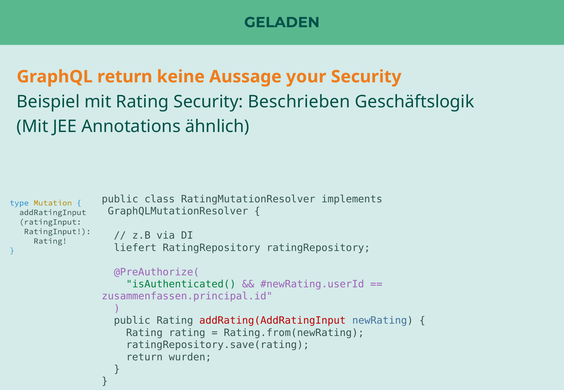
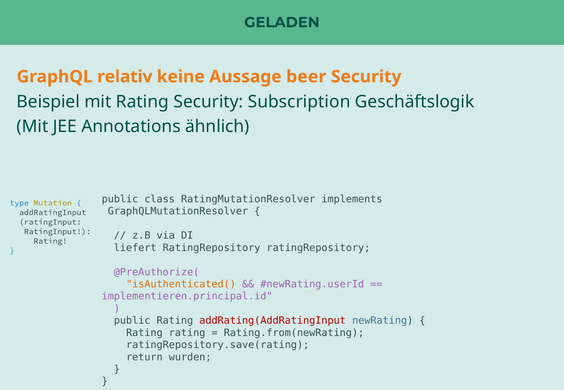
GraphQL return: return -> relativ
your: your -> beer
Beschrieben: Beschrieben -> Subscription
isAuthenticated( colour: green -> orange
zusammenfassen.principal.id: zusammenfassen.principal.id -> implementieren.principal.id
